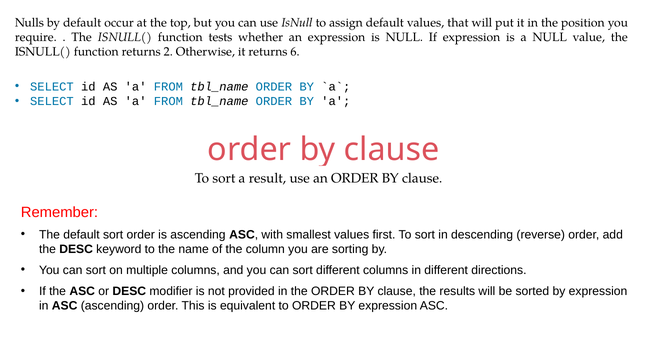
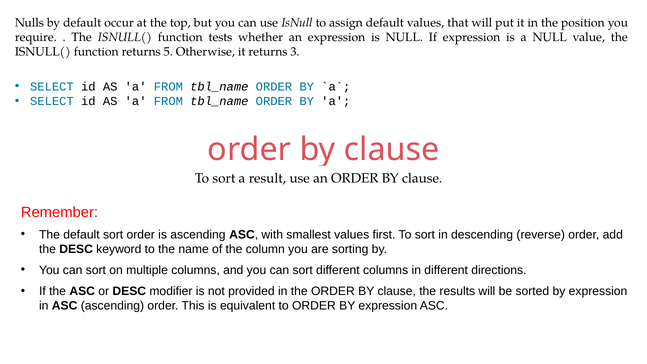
2: 2 -> 5
6: 6 -> 3
